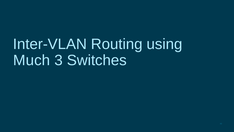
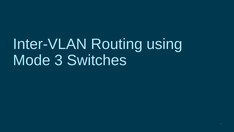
Much: Much -> Mode
